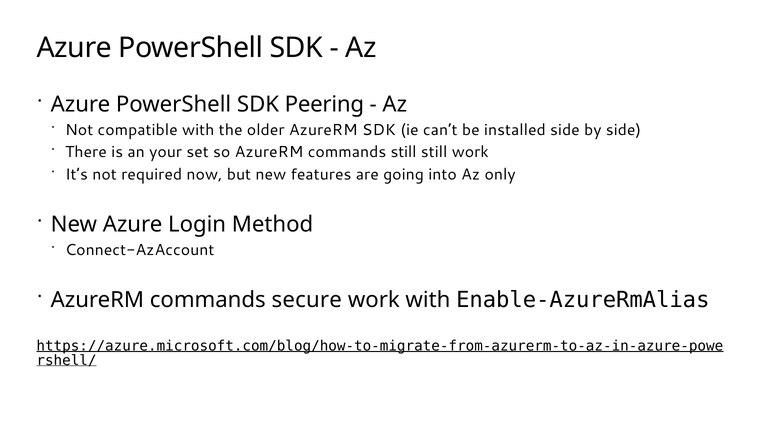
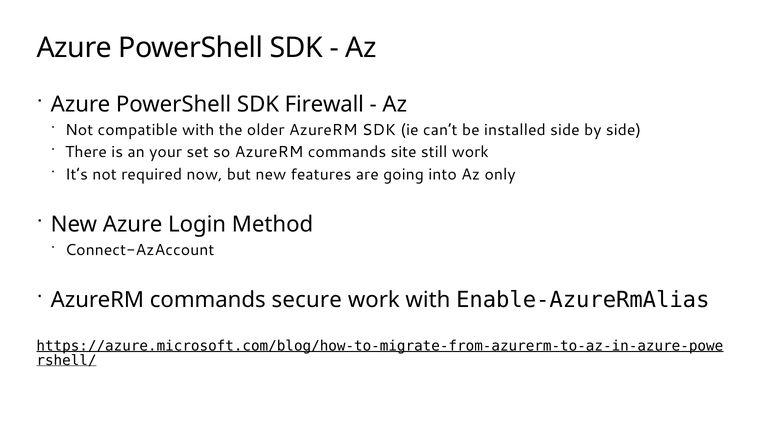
Peering: Peering -> Firewall
commands still: still -> site
